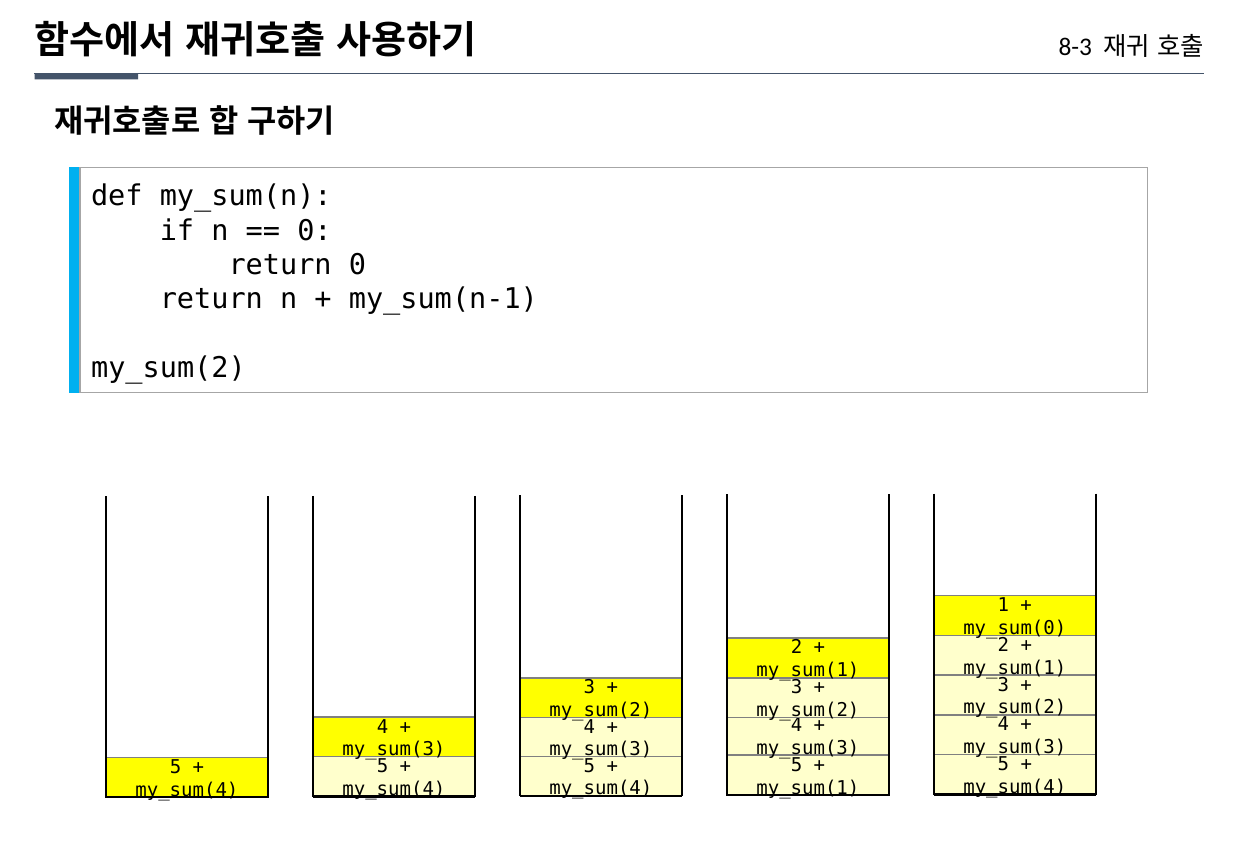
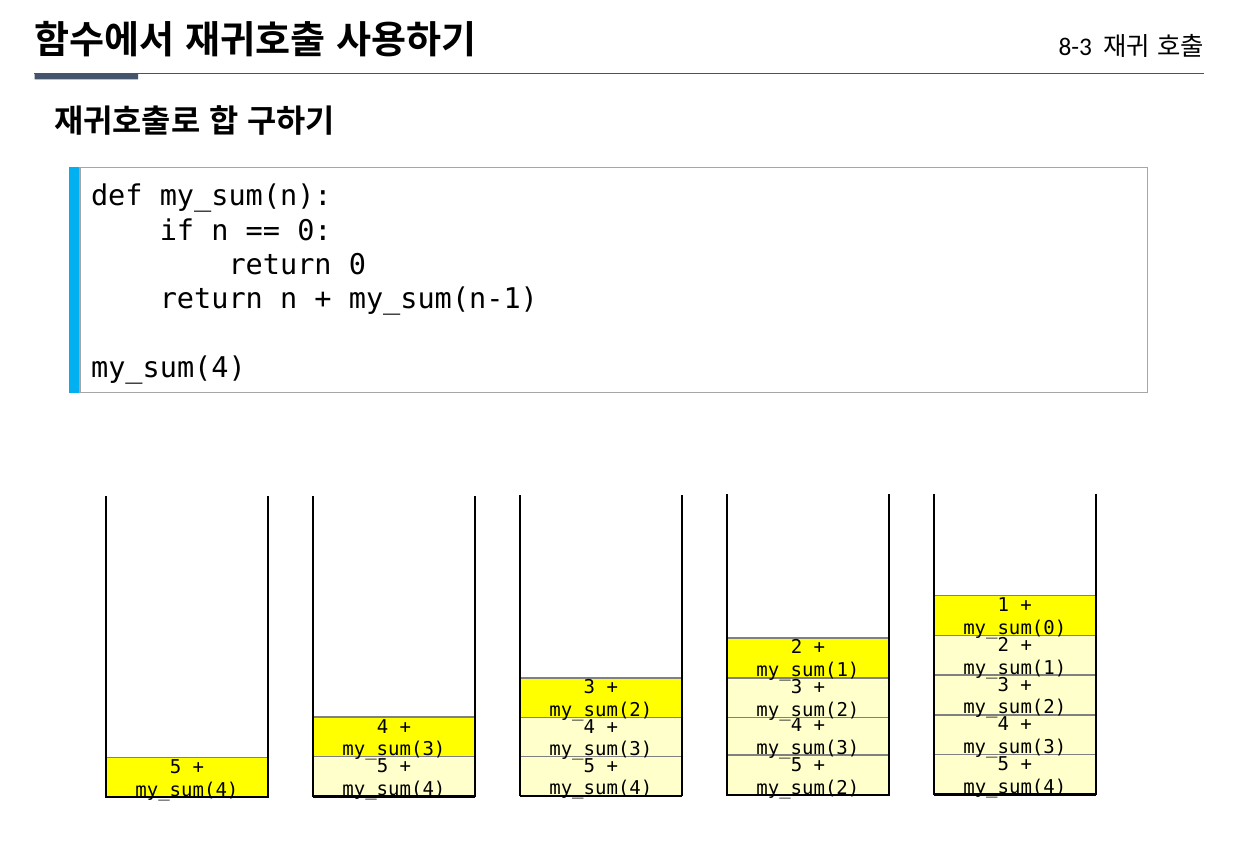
my_sum(2 at (168, 368): my_sum(2 -> my_sum(4
my_sum(1 at (808, 788): my_sum(1 -> my_sum(2
